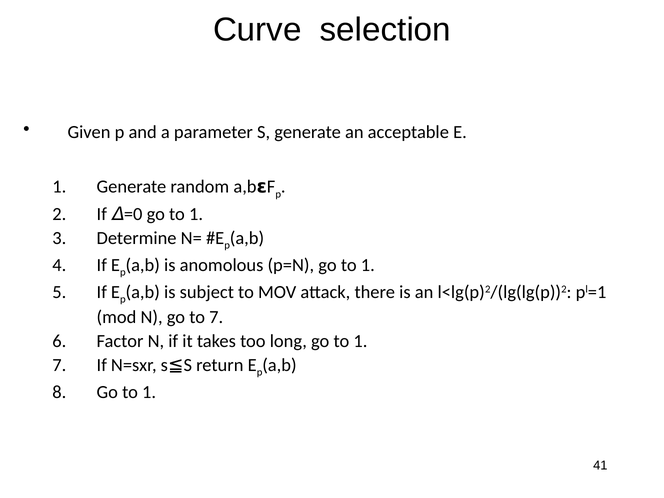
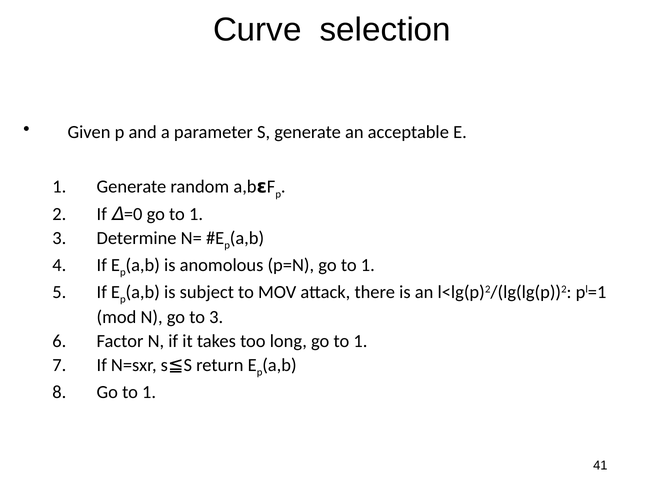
to 7: 7 -> 3
